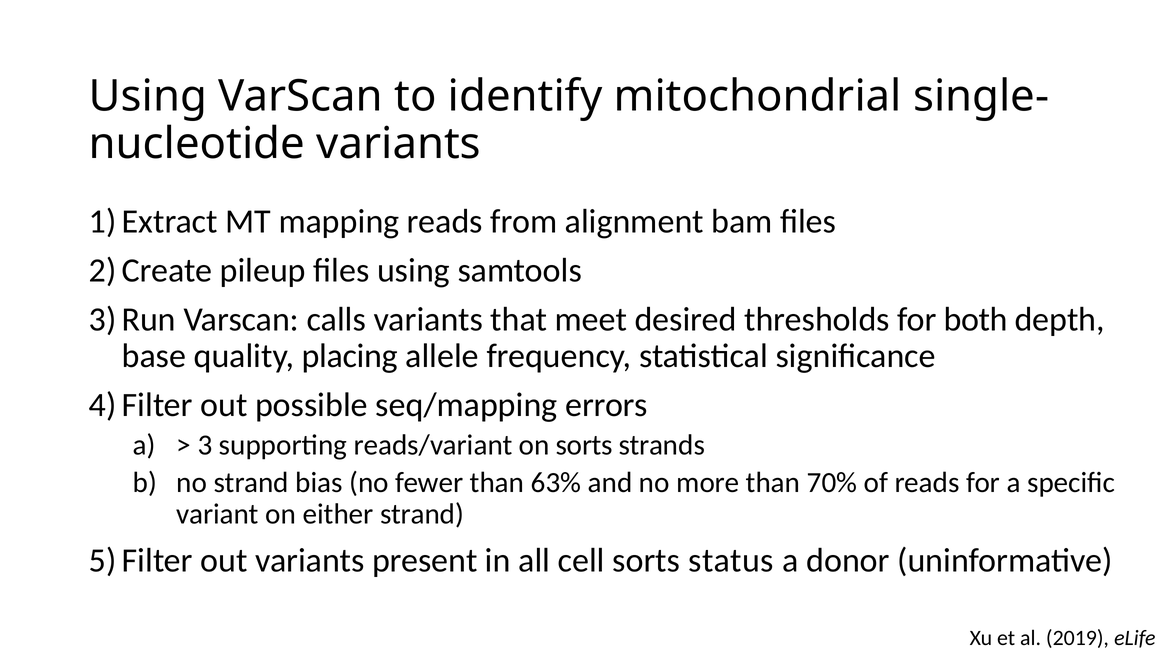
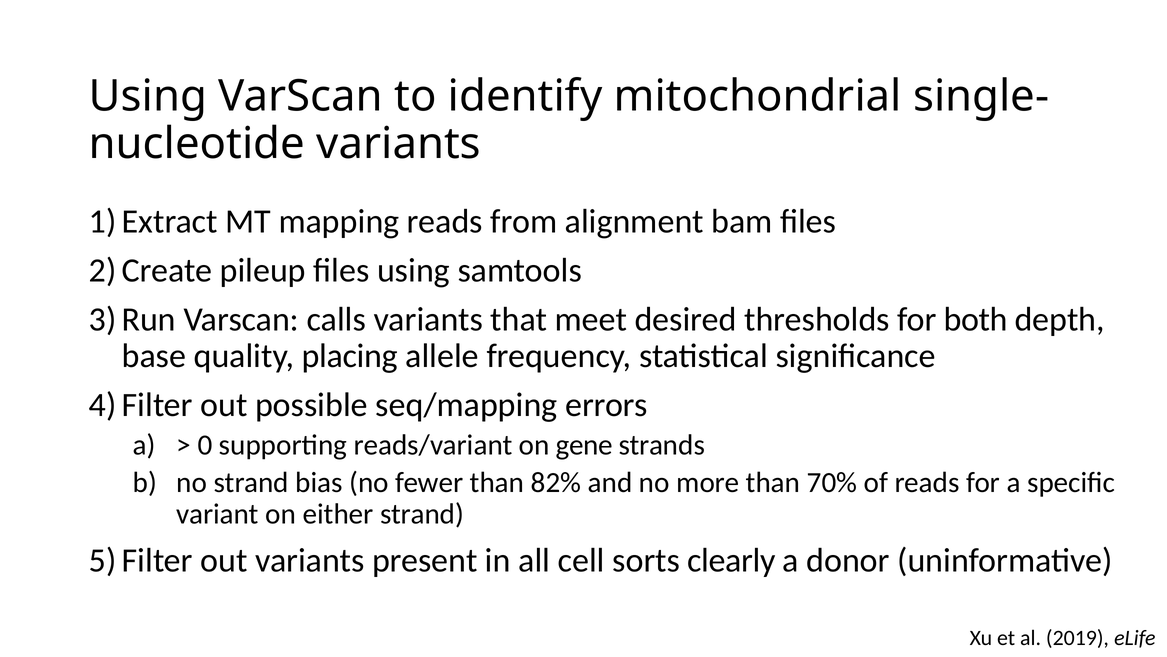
3: 3 -> 0
on sorts: sorts -> gene
63%: 63% -> 82%
status: status -> clearly
